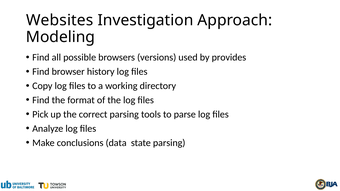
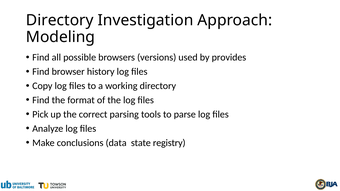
Websites at (60, 20): Websites -> Directory
state parsing: parsing -> registry
